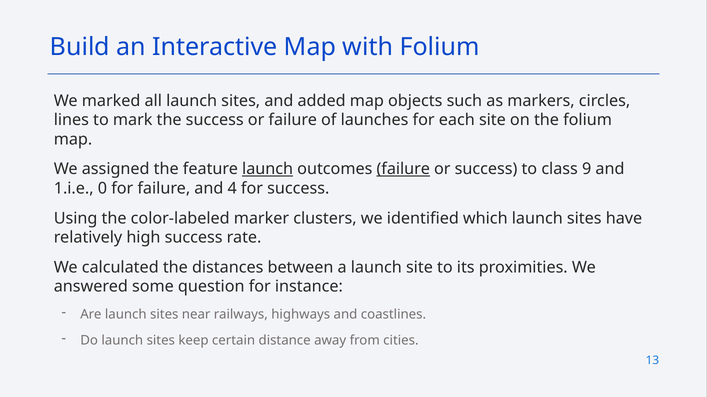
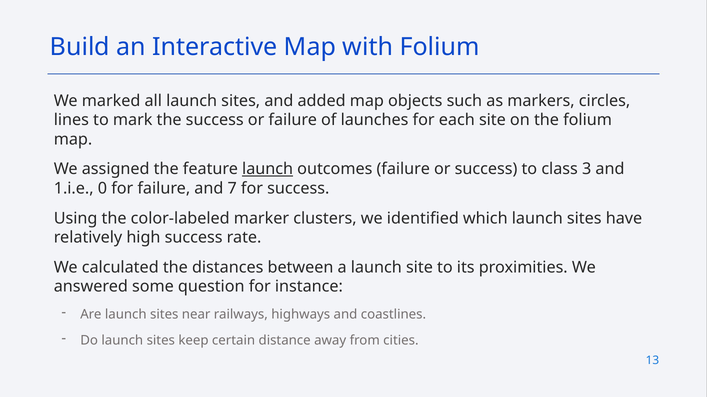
failure at (403, 169) underline: present -> none
9: 9 -> 3
4: 4 -> 7
